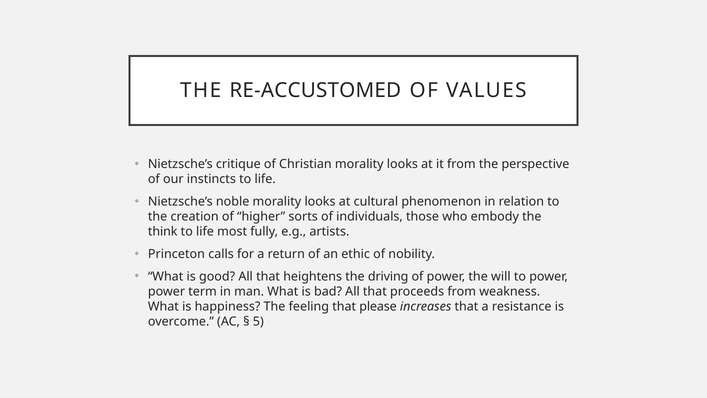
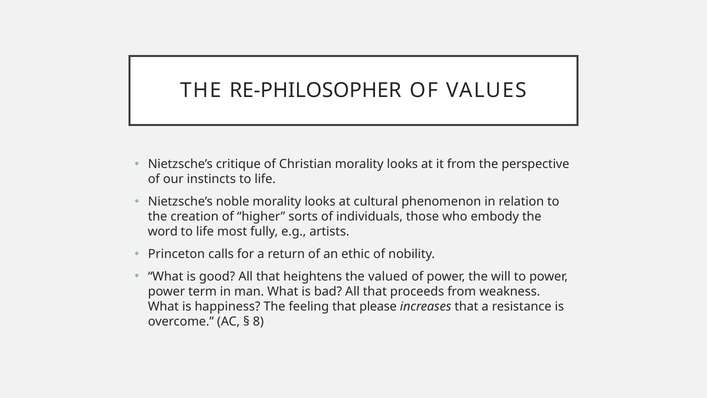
RE-ACCUSTOMED: RE-ACCUSTOMED -> RE-PHILOSOPHER
think: think -> word
driving: driving -> valued
5: 5 -> 8
